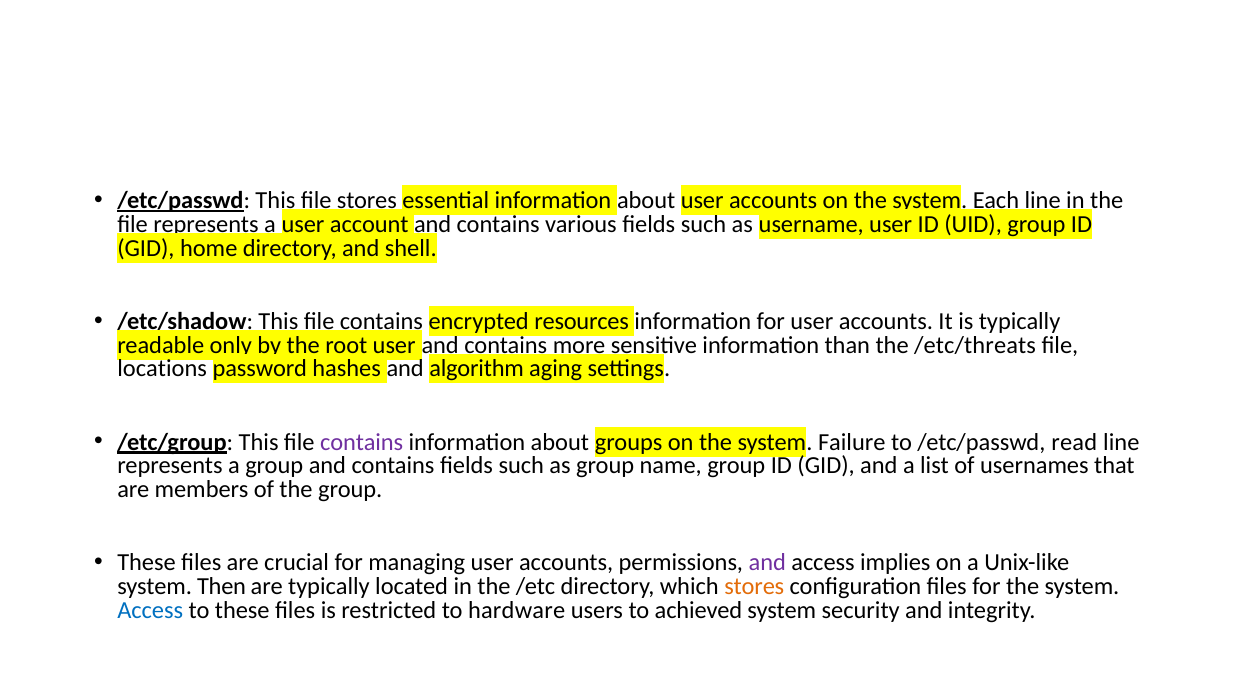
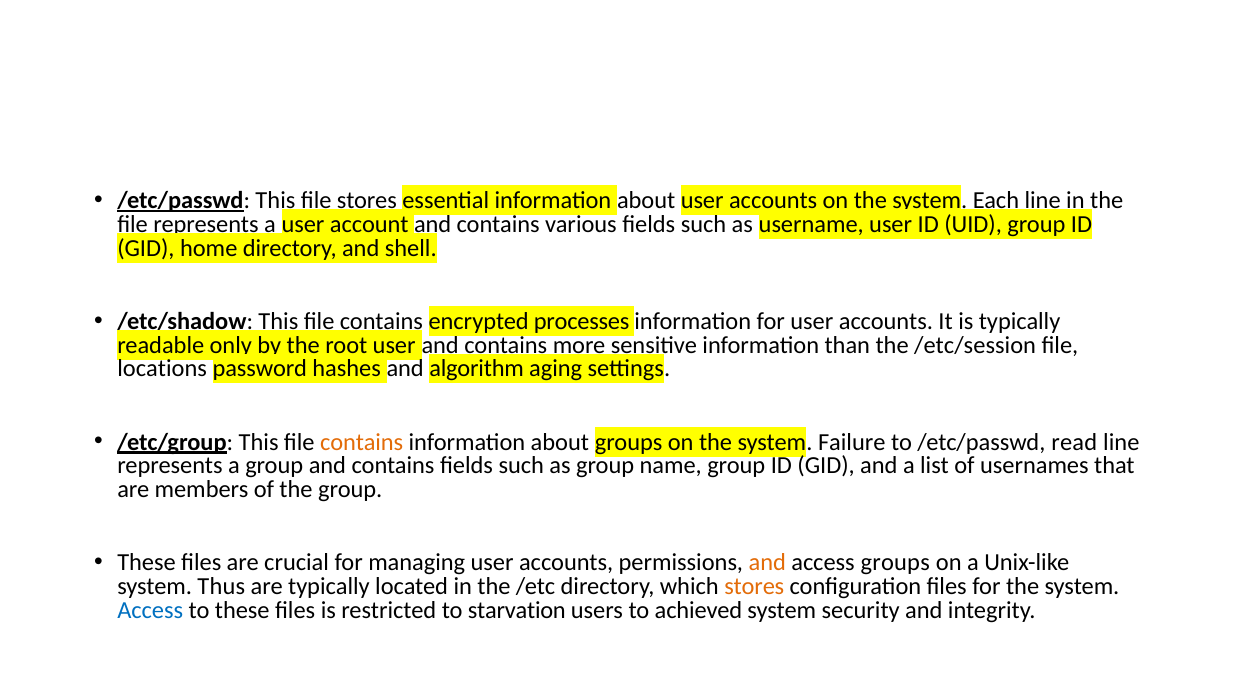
resources: resources -> processes
/etc/threats: /etc/threats -> /etc/session
contains at (362, 442) colour: purple -> orange
and at (767, 563) colour: purple -> orange
access implies: implies -> groups
Then: Then -> Thus
hardware: hardware -> starvation
